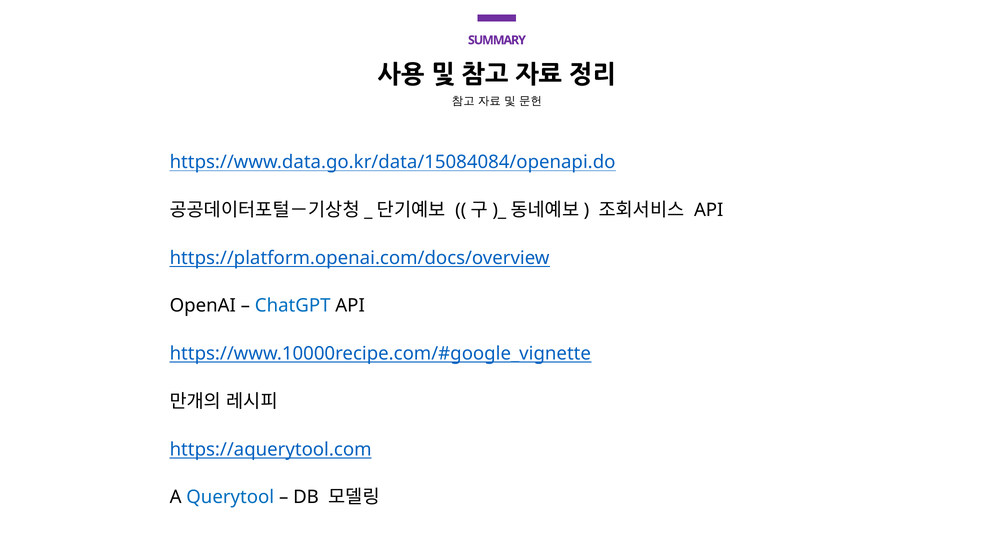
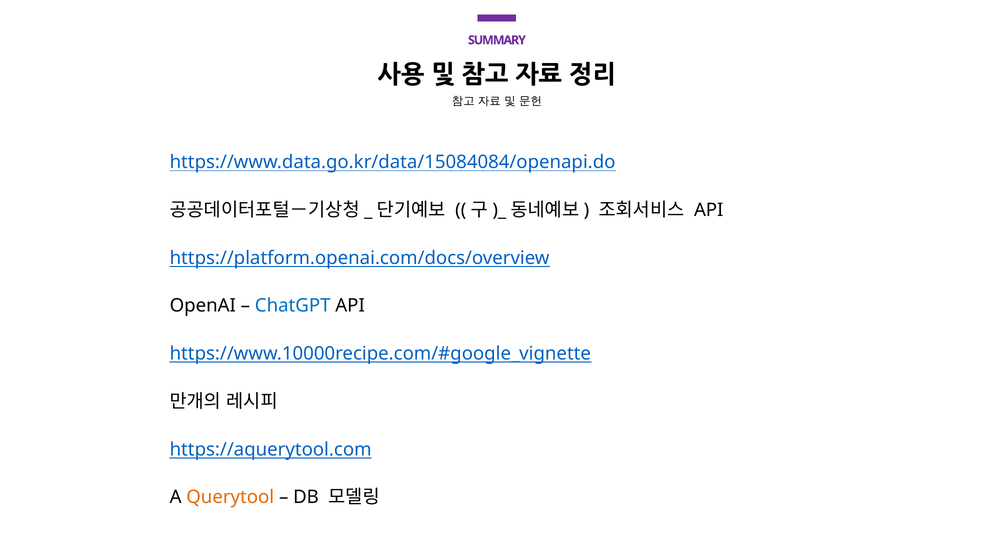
Querytool colour: blue -> orange
